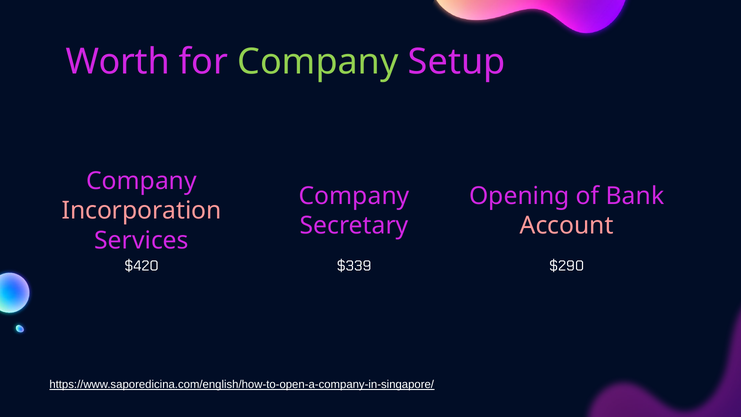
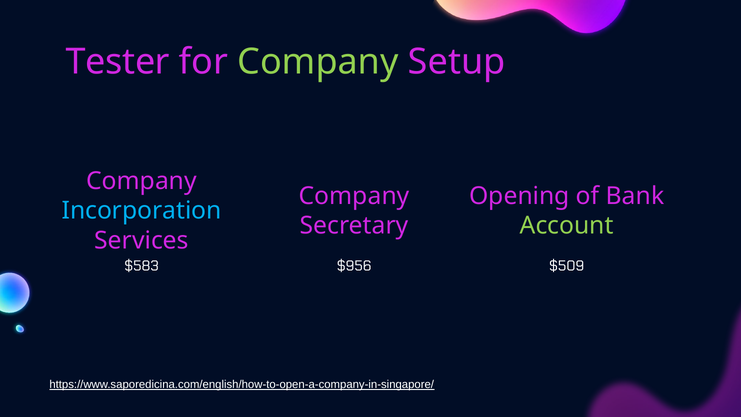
Worth: Worth -> Tester
Incorporation colour: pink -> light blue
Account colour: pink -> light green
$420: $420 -> $583
$339: $339 -> $956
$290: $290 -> $509
